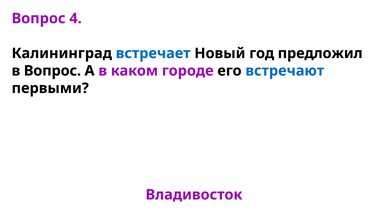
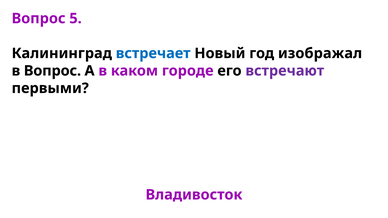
Вопрос 4: 4 -> 5
предложил: предложил -> изображал
встречают colour: blue -> purple
